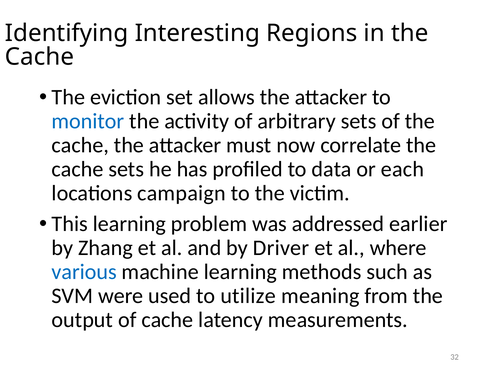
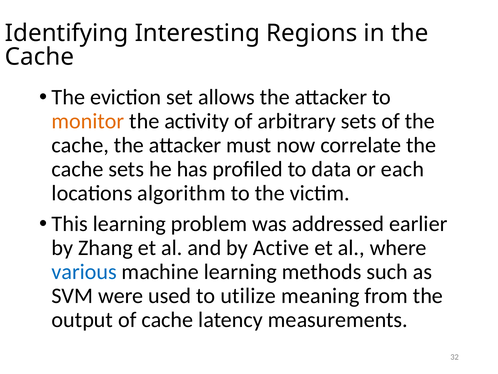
monitor colour: blue -> orange
campaign: campaign -> algorithm
Driver: Driver -> Active
